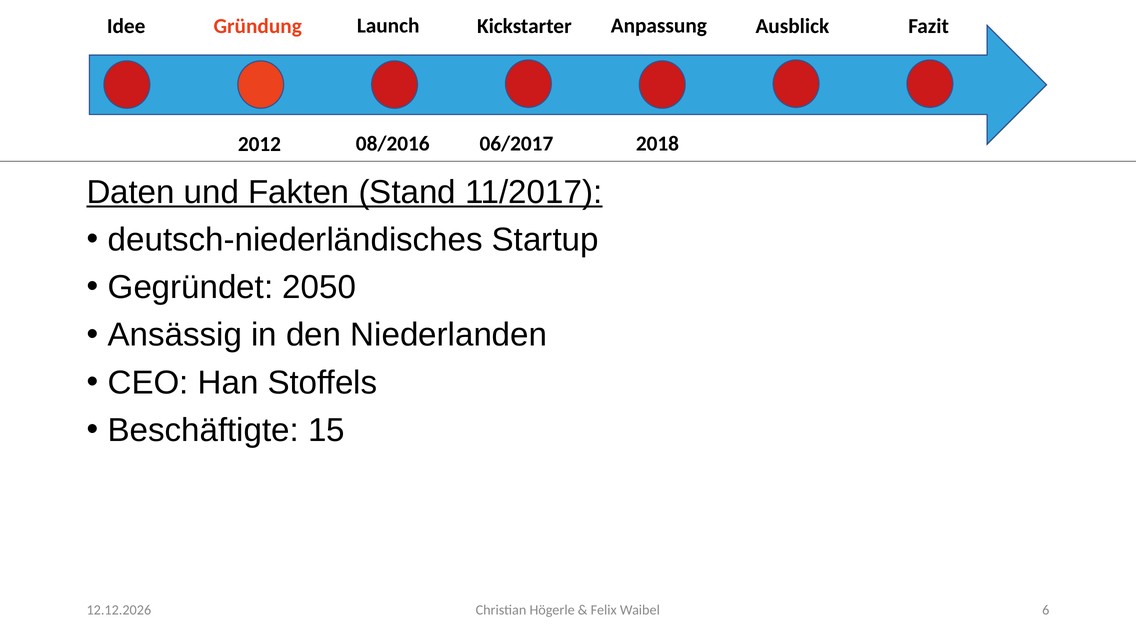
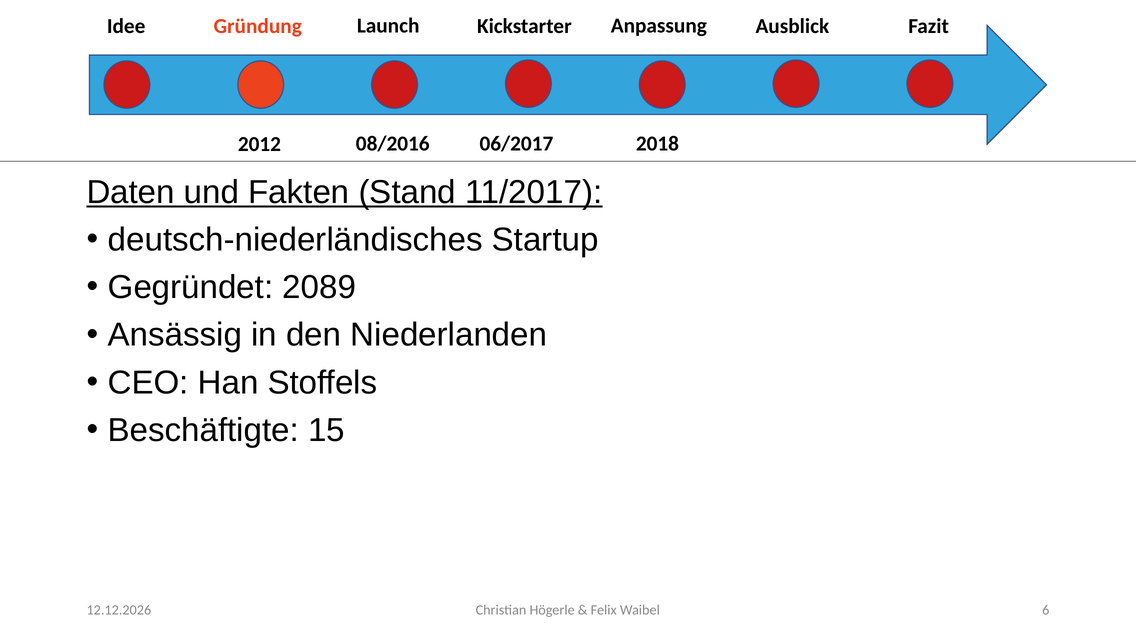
2050: 2050 -> 2089
